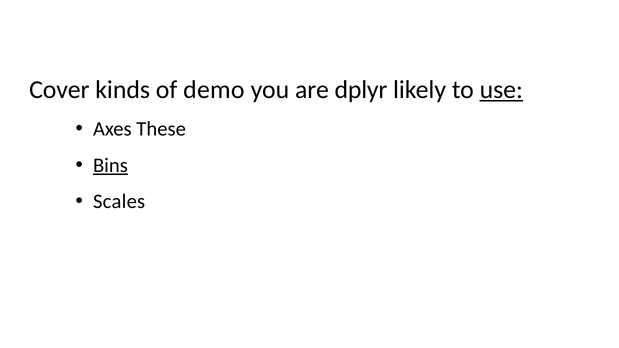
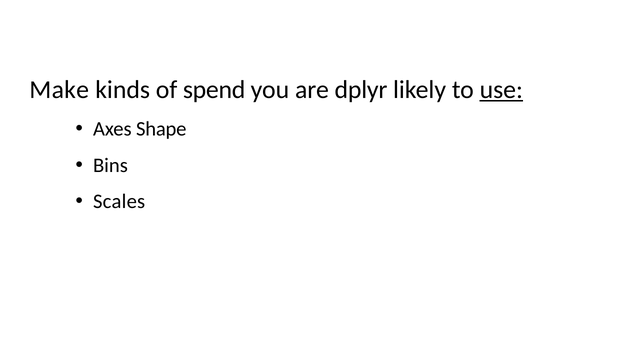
Cover: Cover -> Make
demo: demo -> spend
These: These -> Shape
Bins underline: present -> none
